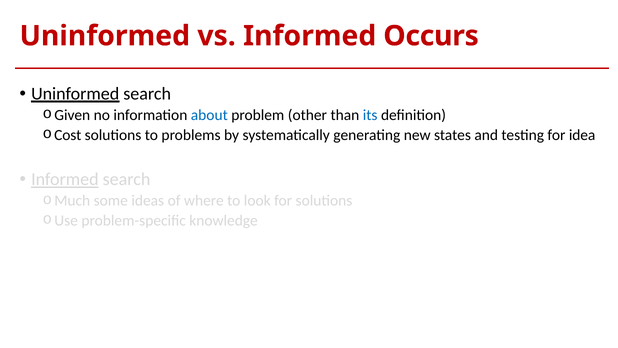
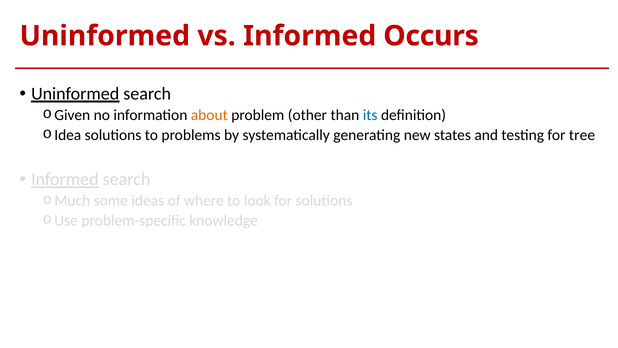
about colour: blue -> orange
Cost: Cost -> Idea
idea: idea -> tree
